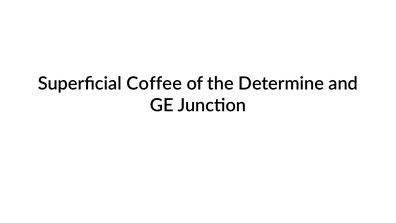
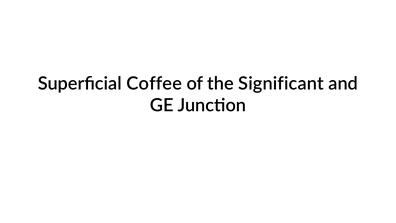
Determine: Determine -> Significant
